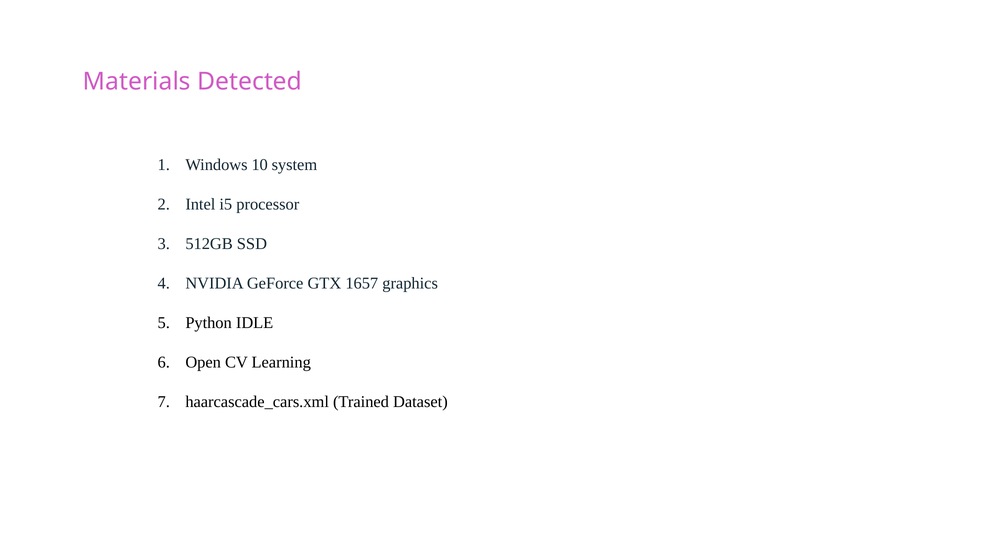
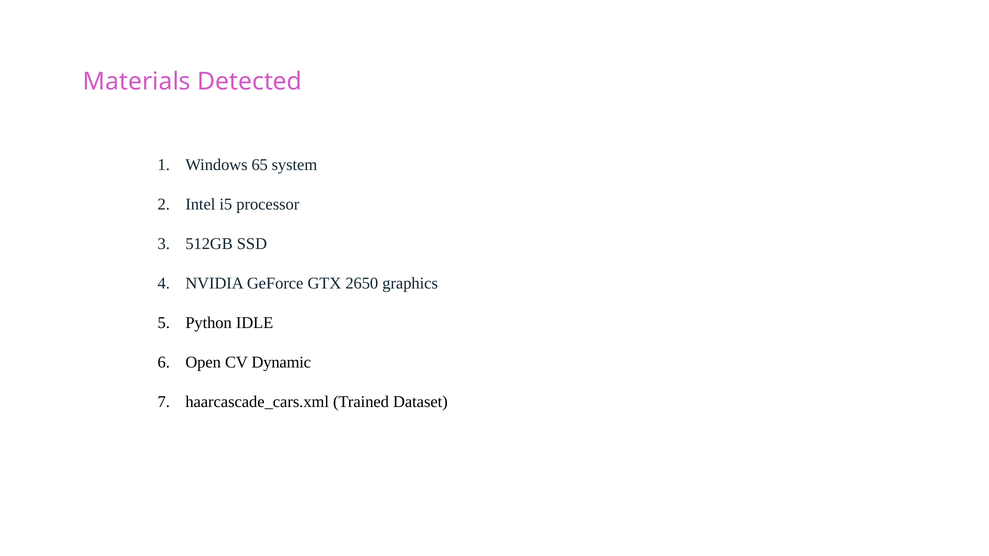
10: 10 -> 65
1657: 1657 -> 2650
Learning: Learning -> Dynamic
